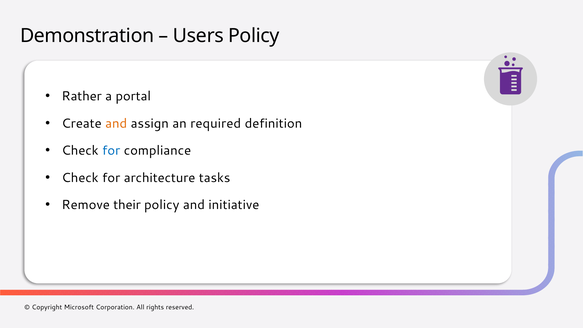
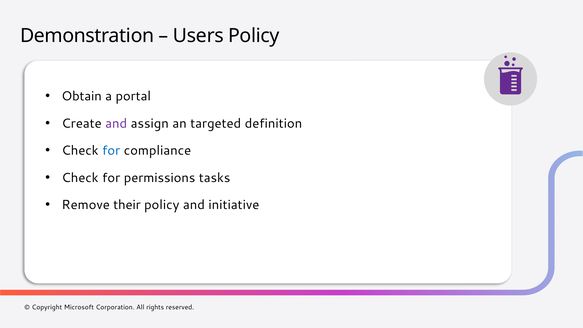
Rather: Rather -> Obtain
and at (116, 123) colour: orange -> purple
required: required -> targeted
architecture: architecture -> permissions
